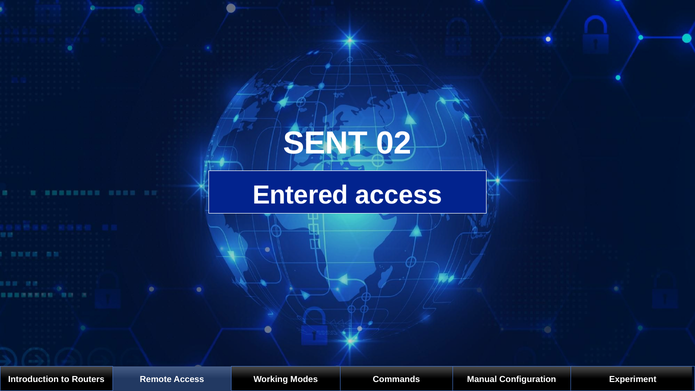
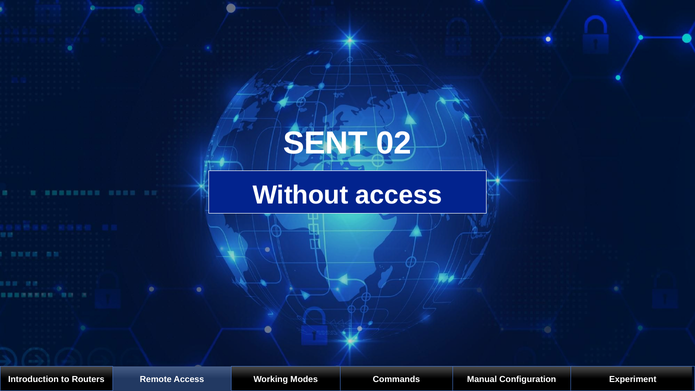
Entered: Entered -> Without
